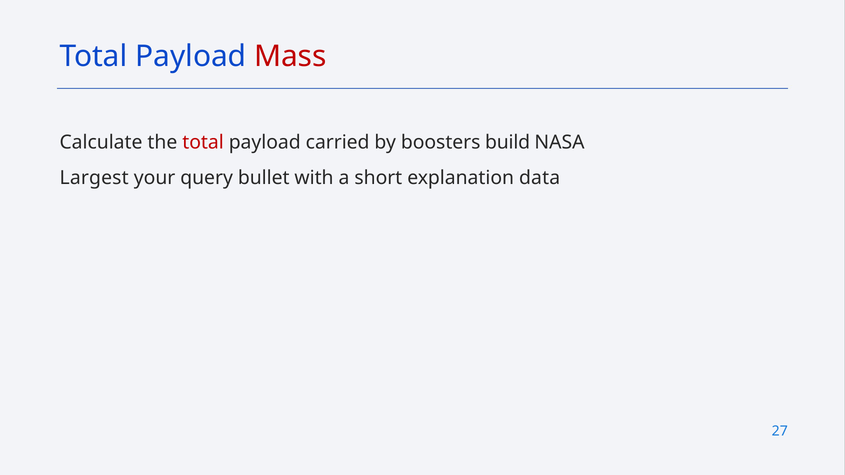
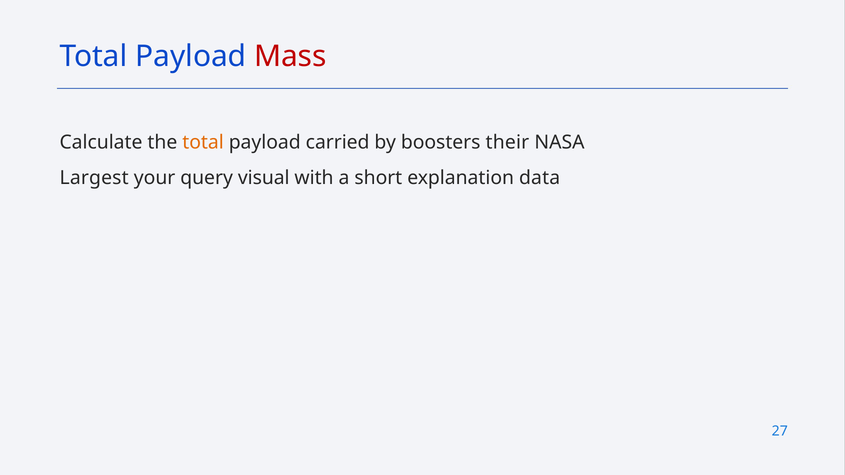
total at (203, 143) colour: red -> orange
build: build -> their
bullet: bullet -> visual
